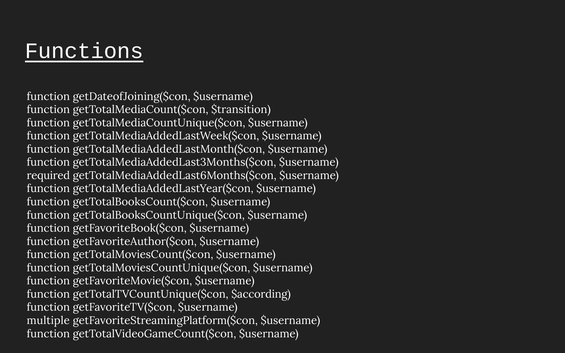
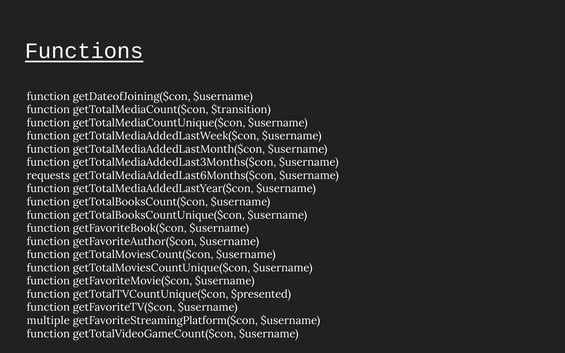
required: required -> requests
$according: $according -> $presented
